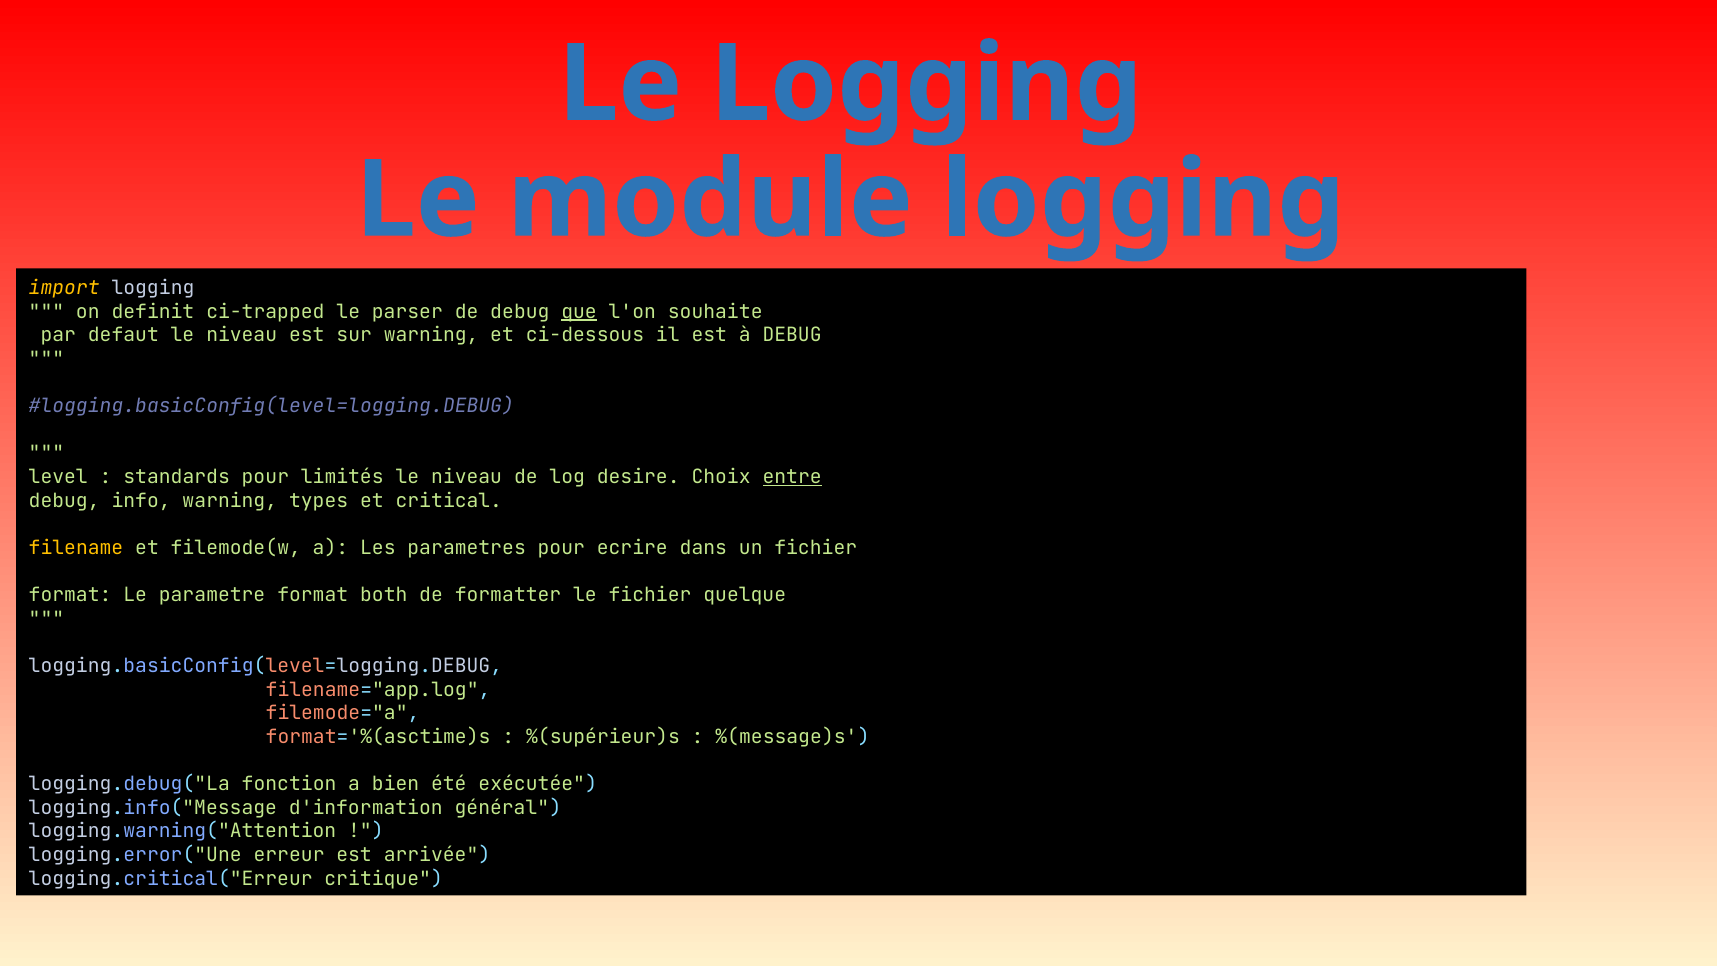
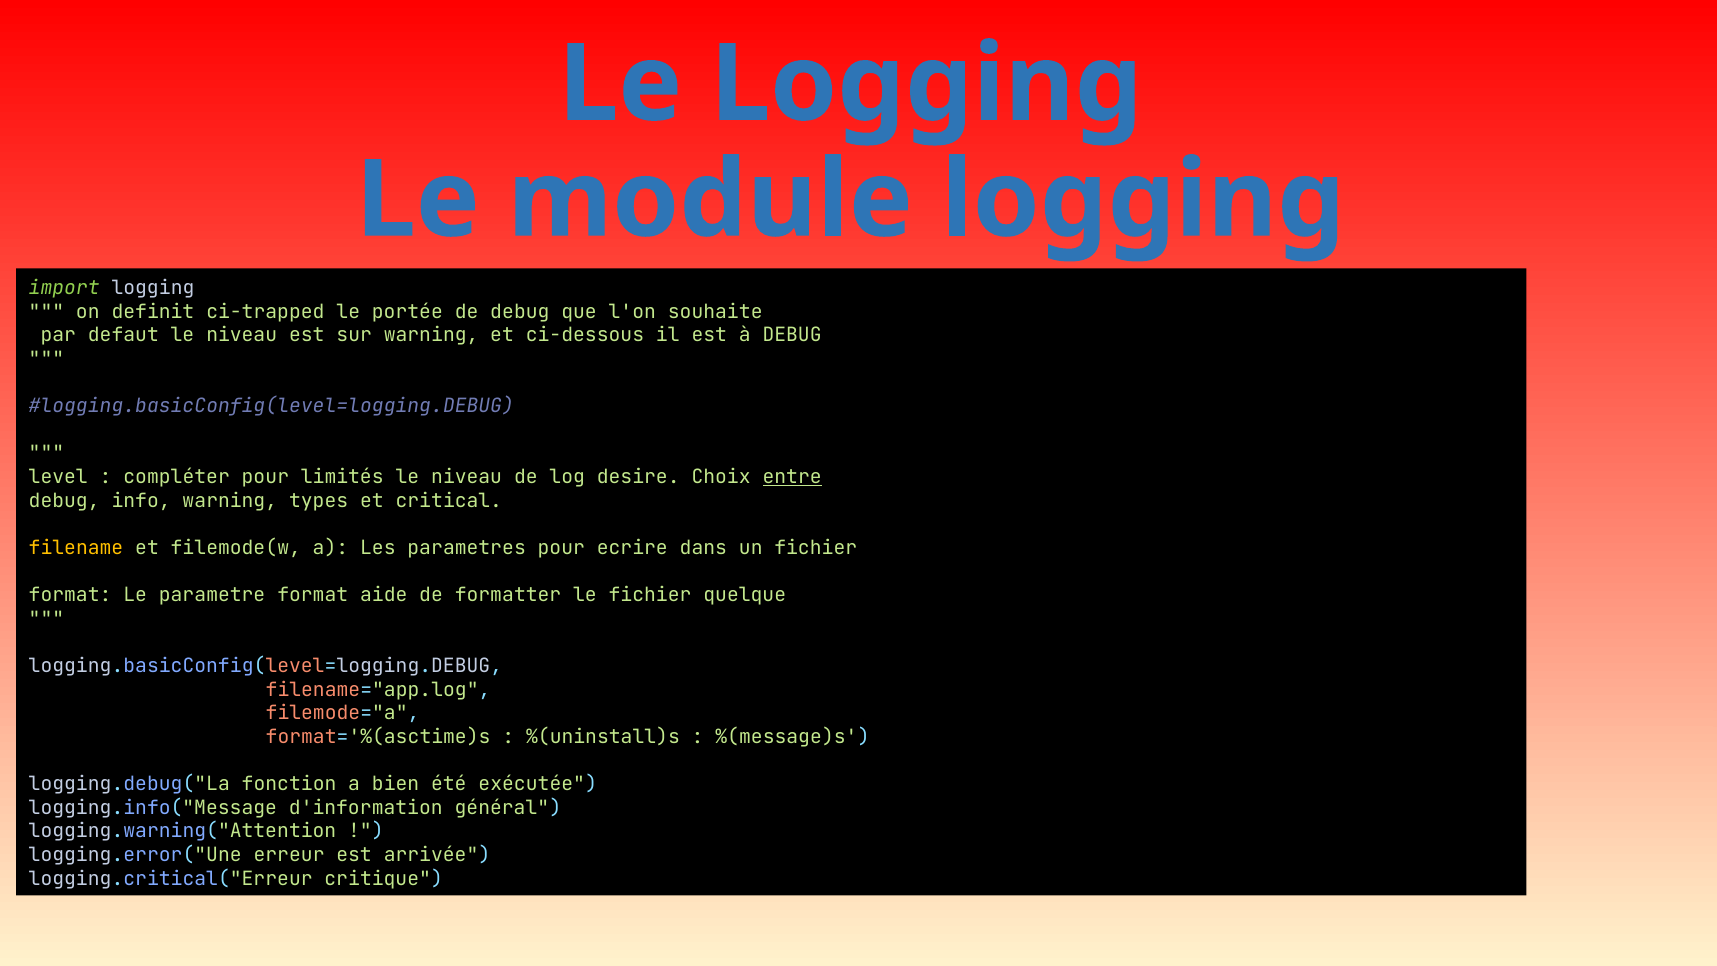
import colour: yellow -> light green
parser: parser -> portée
que underline: present -> none
standards: standards -> compléter
both: both -> aide
%(supérieur)s: %(supérieur)s -> %(uninstall)s
